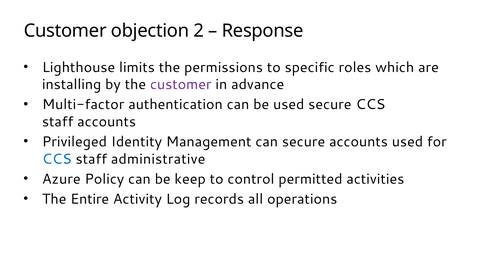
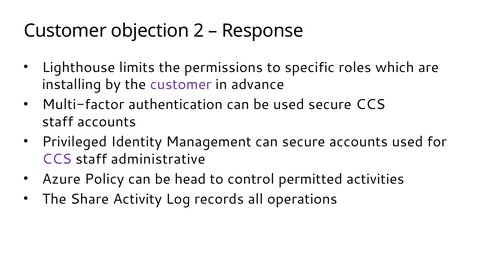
CCS at (57, 159) colour: blue -> purple
keep: keep -> head
Entire: Entire -> Share
